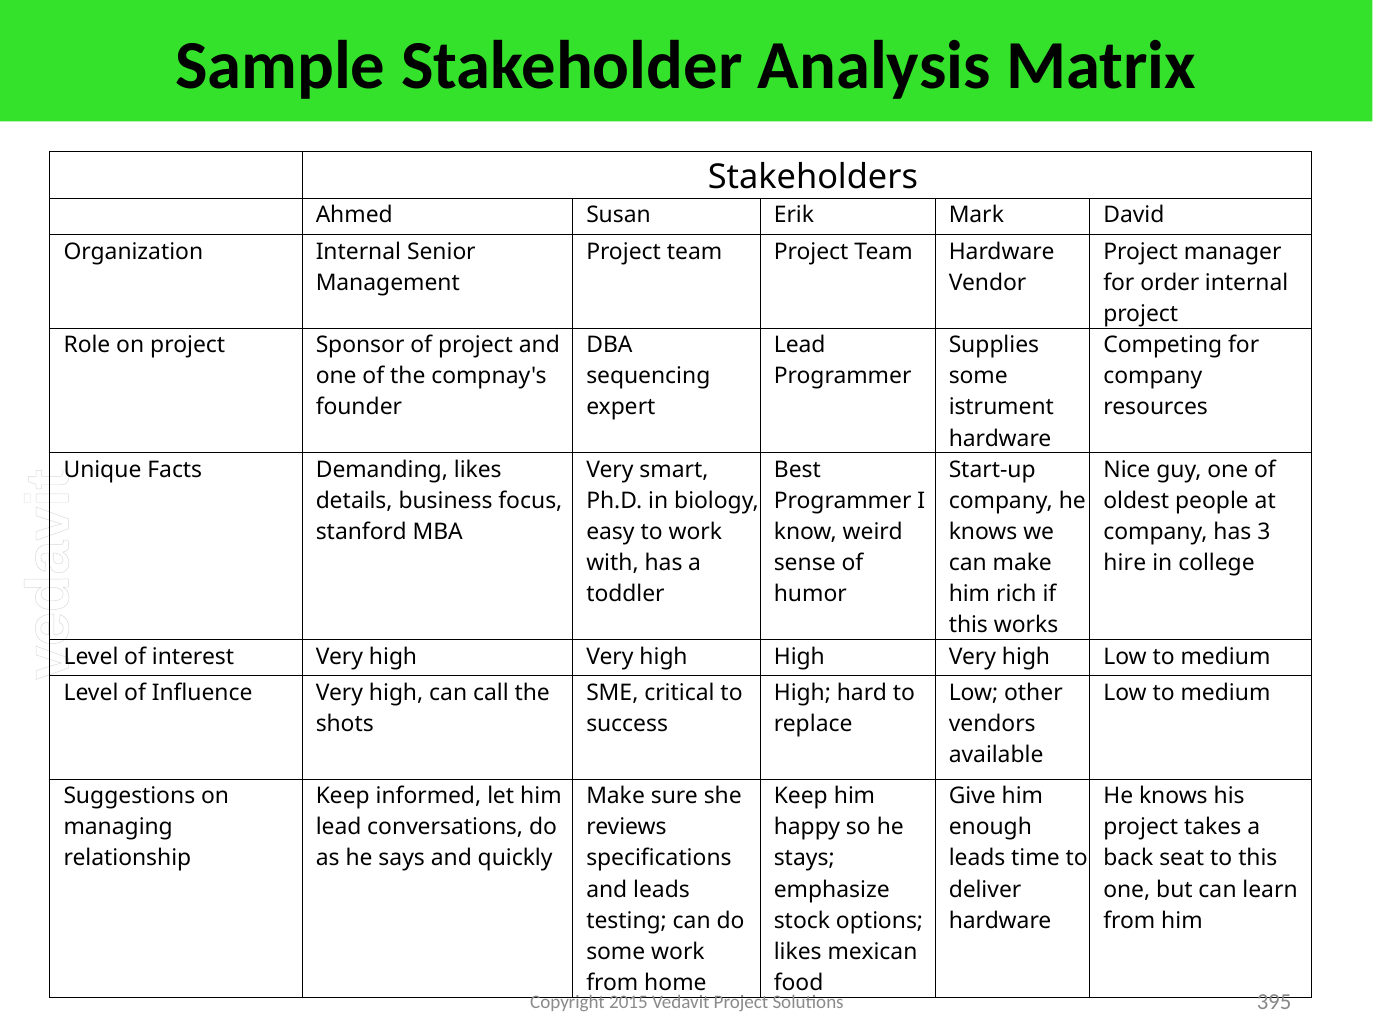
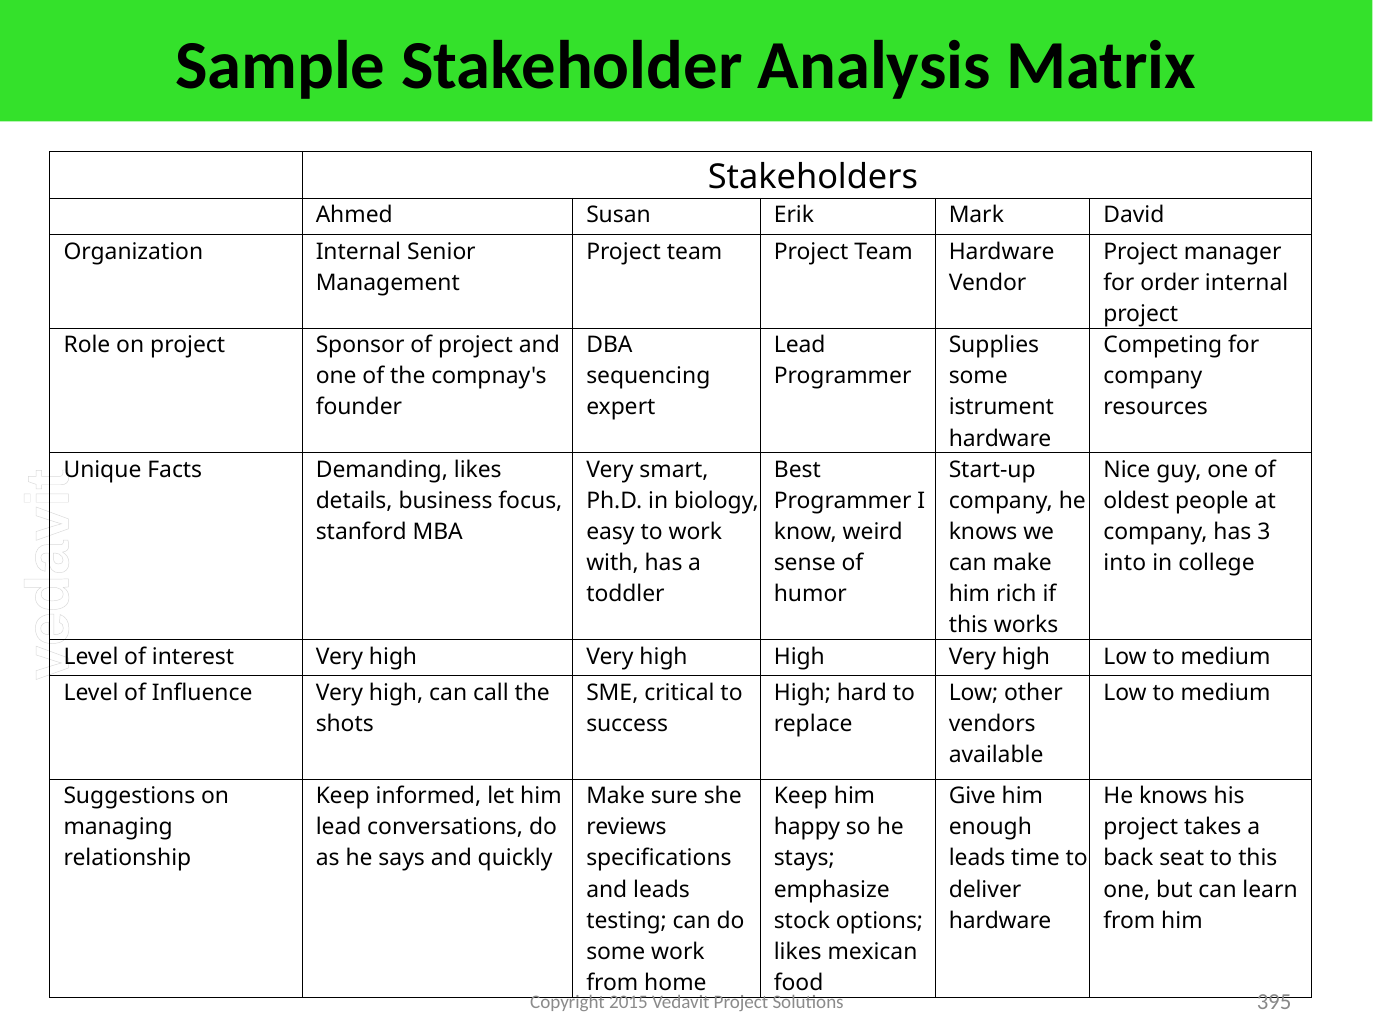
hire: hire -> into
